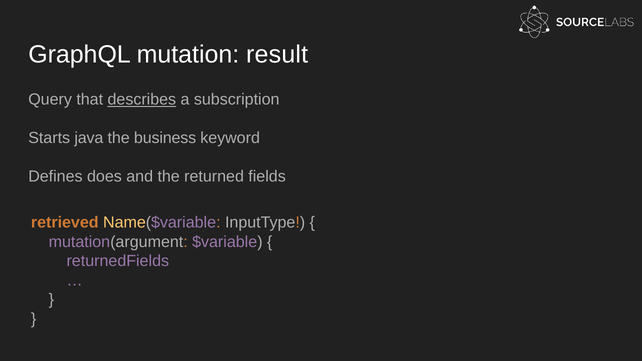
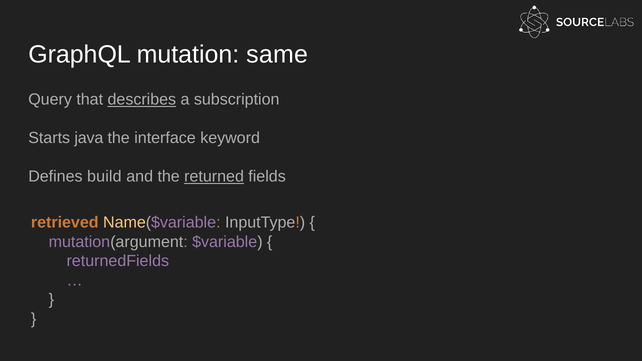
result: result -> same
business: business -> interface
does: does -> build
returned underline: none -> present
